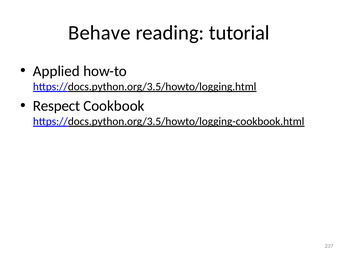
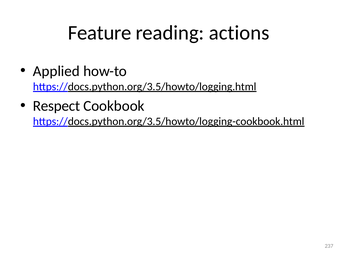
Behave: Behave -> Feature
tutorial: tutorial -> actions
